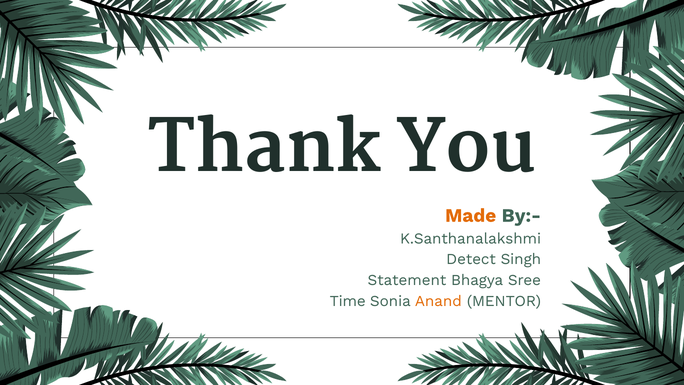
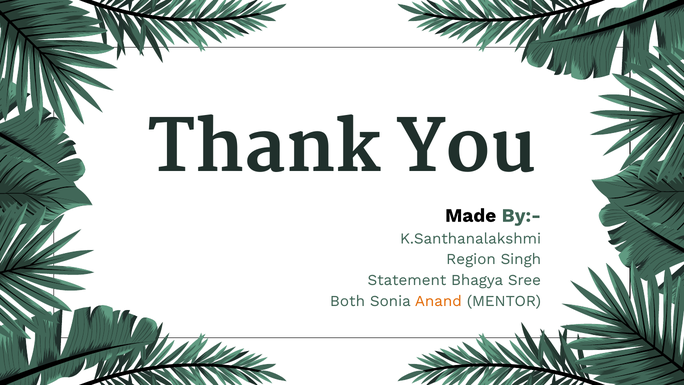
Made colour: orange -> black
Detect: Detect -> Region
Time: Time -> Both
